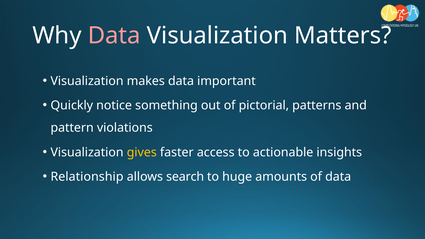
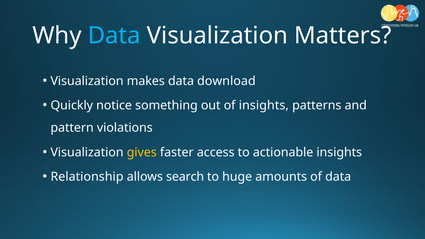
Data at (114, 36) colour: pink -> light blue
important: important -> download
of pictorial: pictorial -> insights
